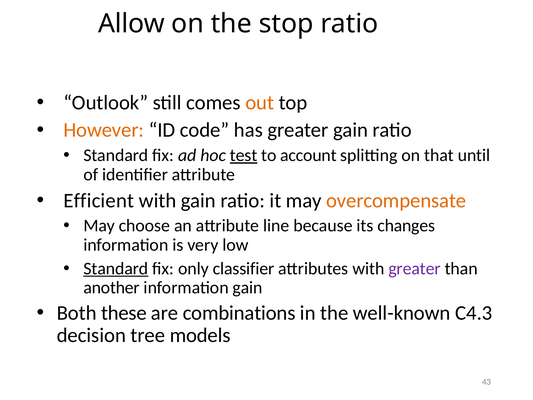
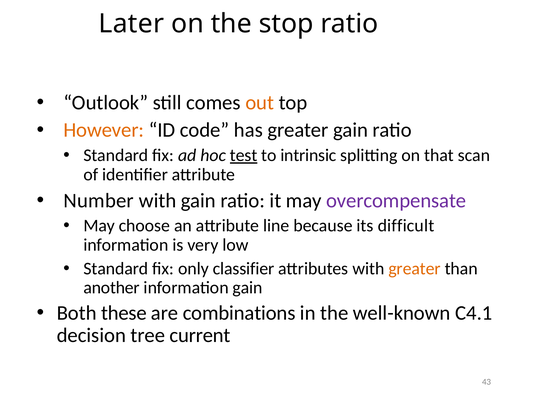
Allow: Allow -> Later
account: account -> intrinsic
until: until -> scan
Efficient: Efficient -> Number
overcompensate colour: orange -> purple
changes: changes -> difficult
Standard at (116, 268) underline: present -> none
greater at (415, 268) colour: purple -> orange
C4.3: C4.3 -> C4.1
models: models -> current
